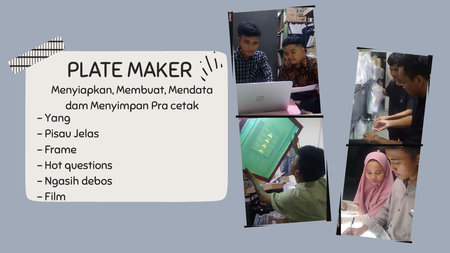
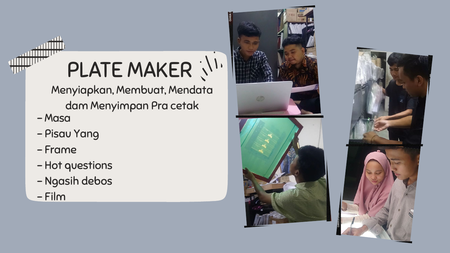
Yang: Yang -> Masa
Jelas: Jelas -> Yang
